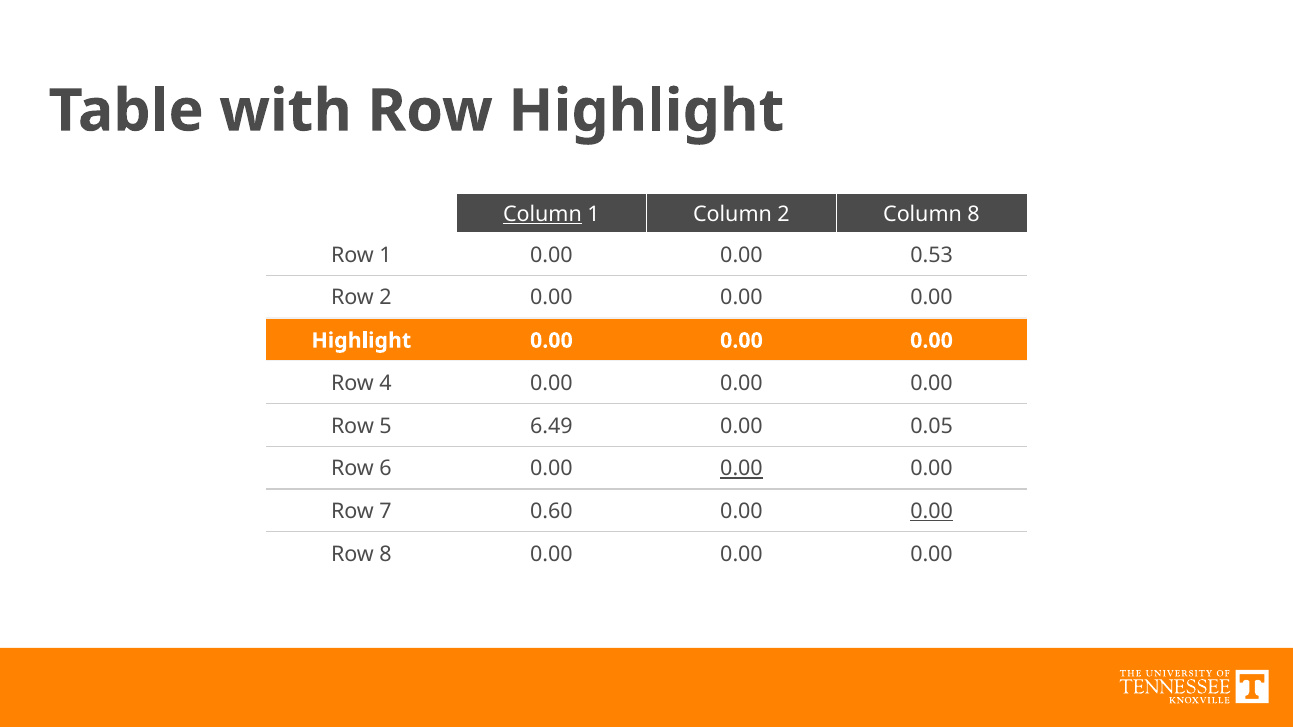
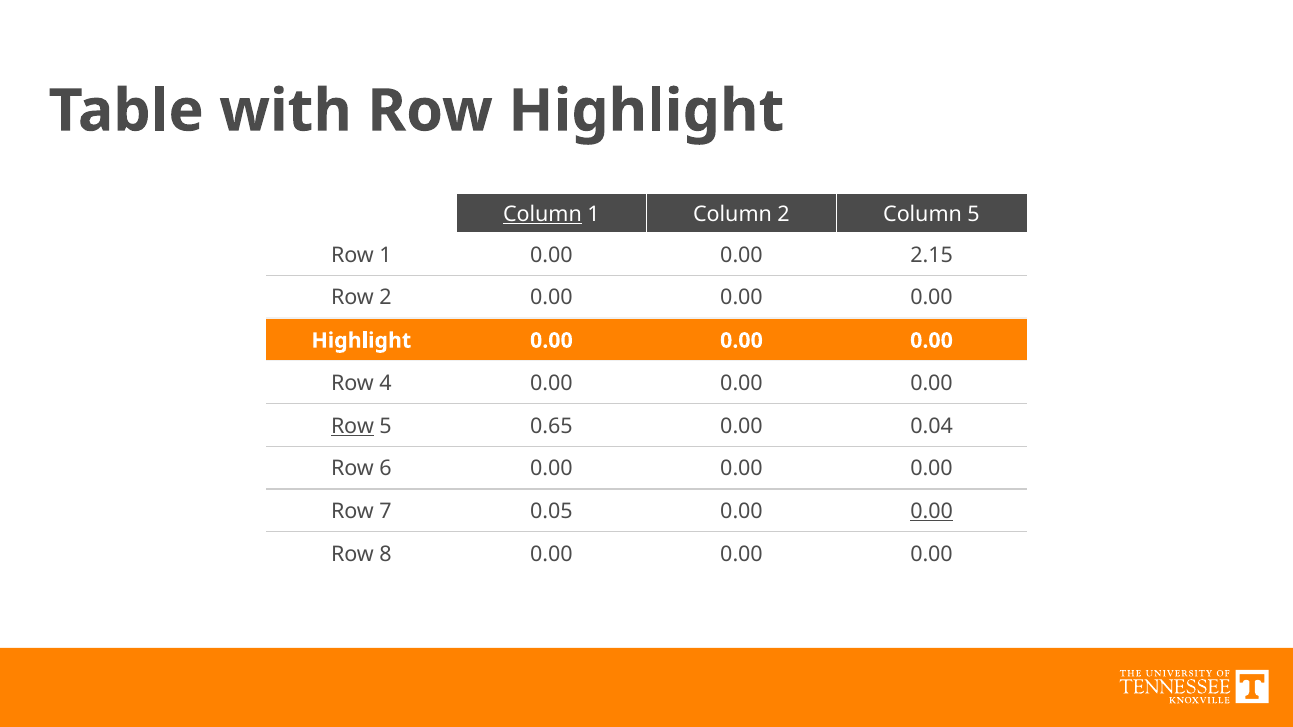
Column 8: 8 -> 5
0.53: 0.53 -> 2.15
Row at (353, 426) underline: none -> present
6.49: 6.49 -> 0.65
0.05: 0.05 -> 0.04
0.00 at (742, 469) underline: present -> none
0.60: 0.60 -> 0.05
